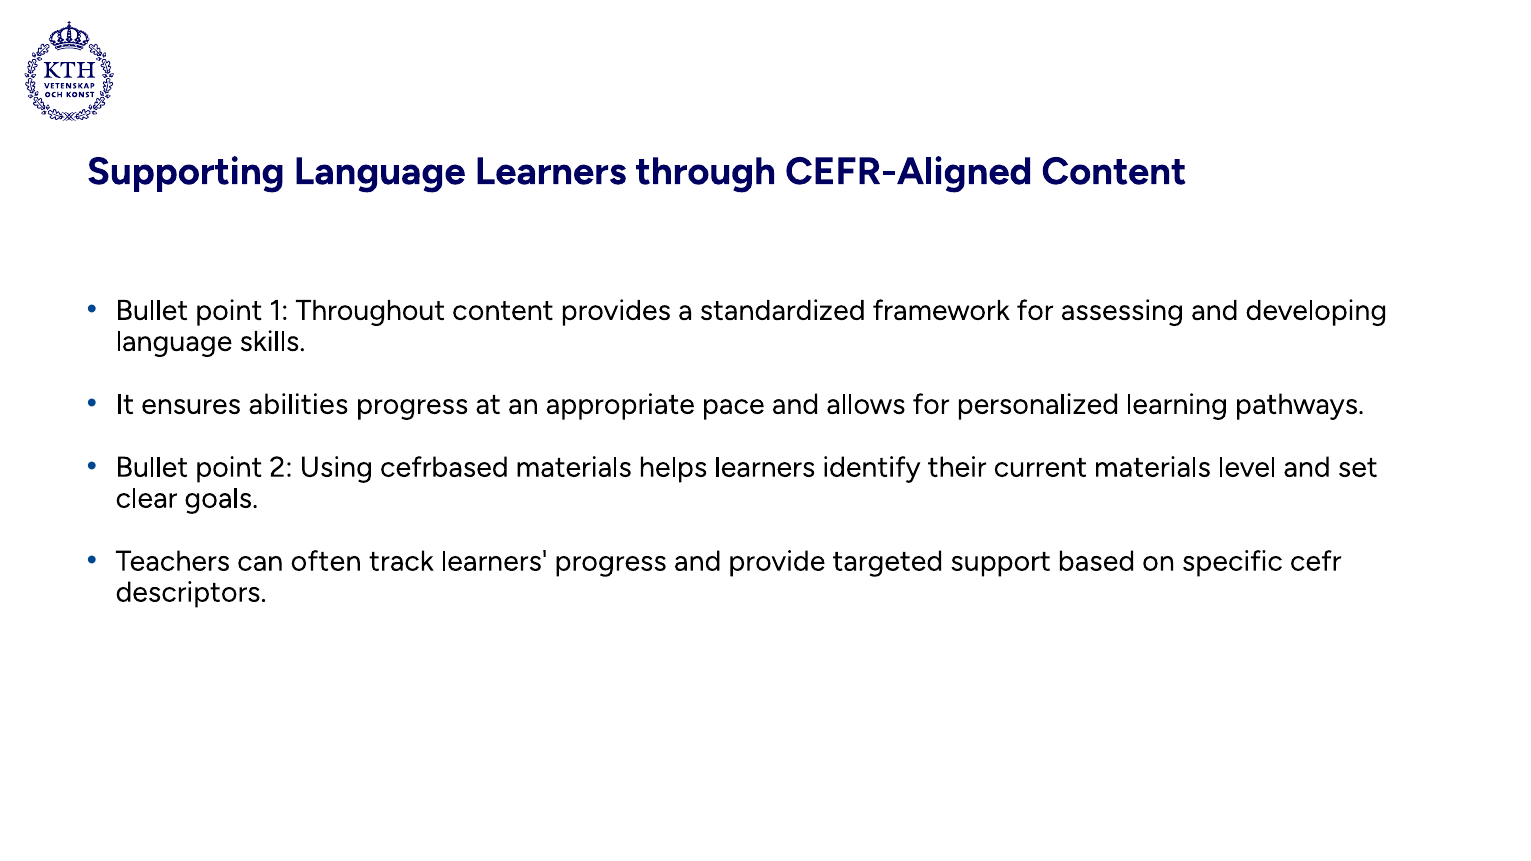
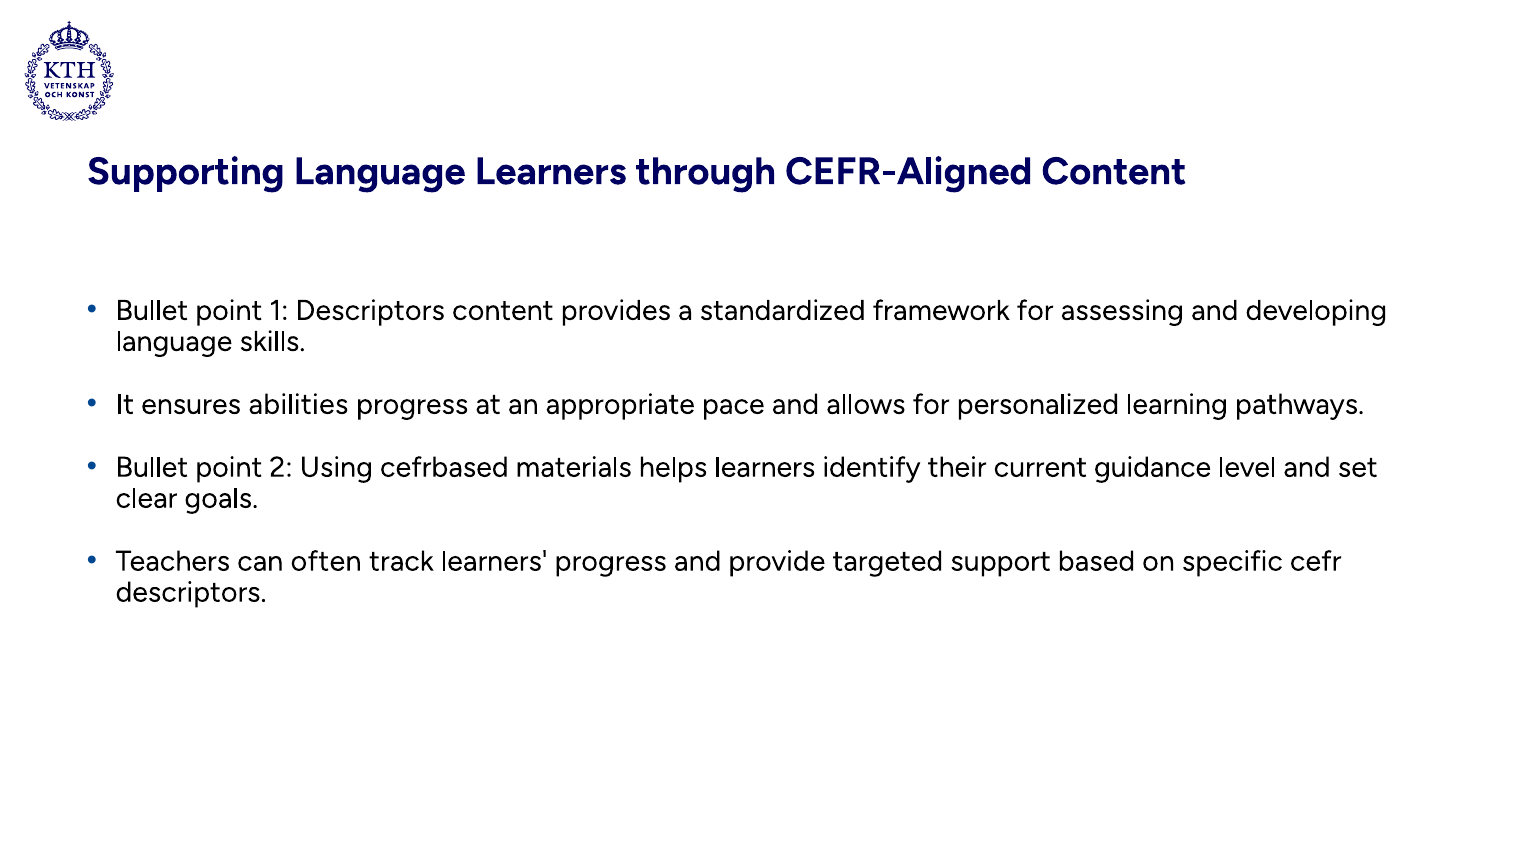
1 Throughout: Throughout -> Descriptors
current materials: materials -> guidance
